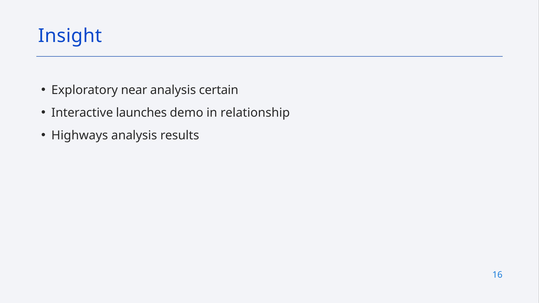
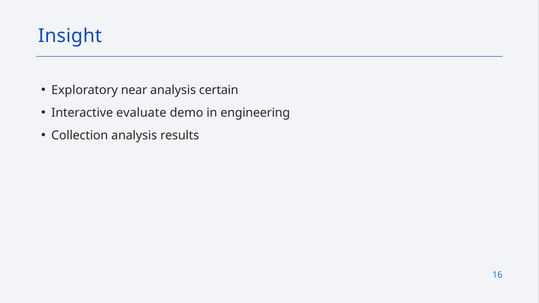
launches: launches -> evaluate
relationship: relationship -> engineering
Highways: Highways -> Collection
